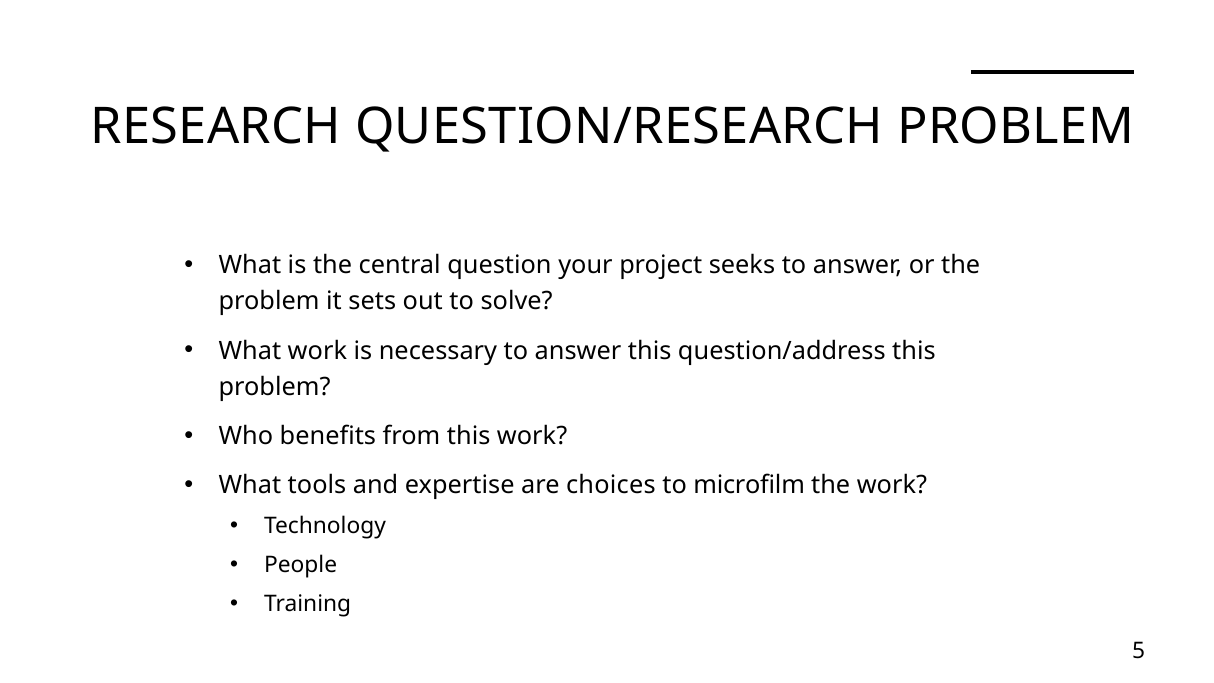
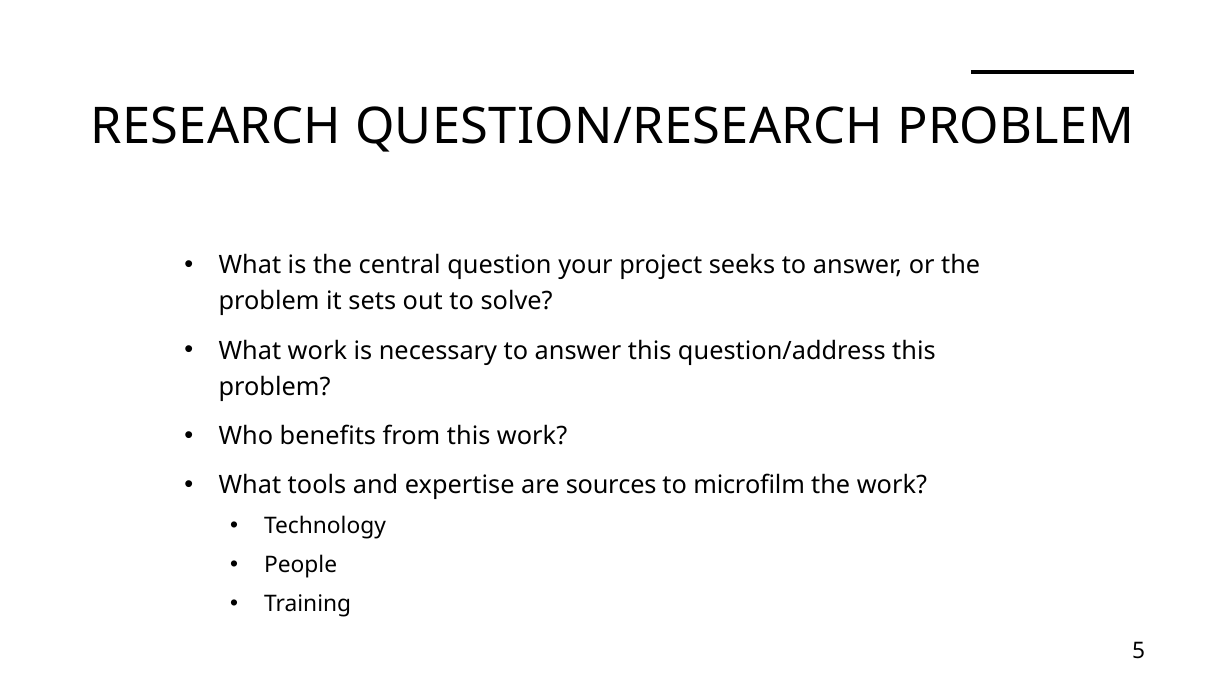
choices: choices -> sources
